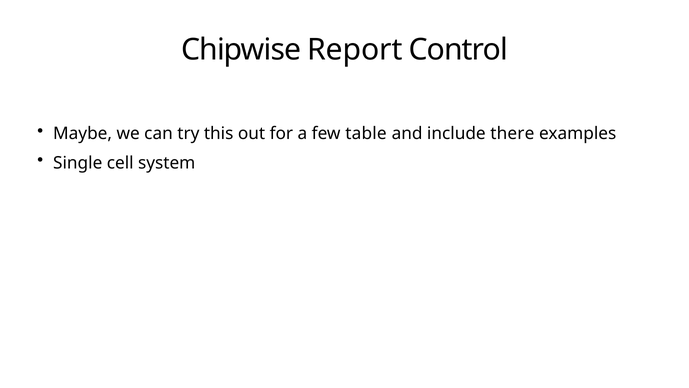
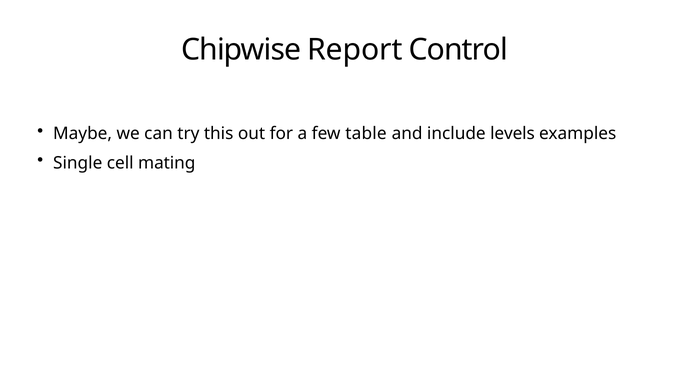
there: there -> levels
system: system -> mating
